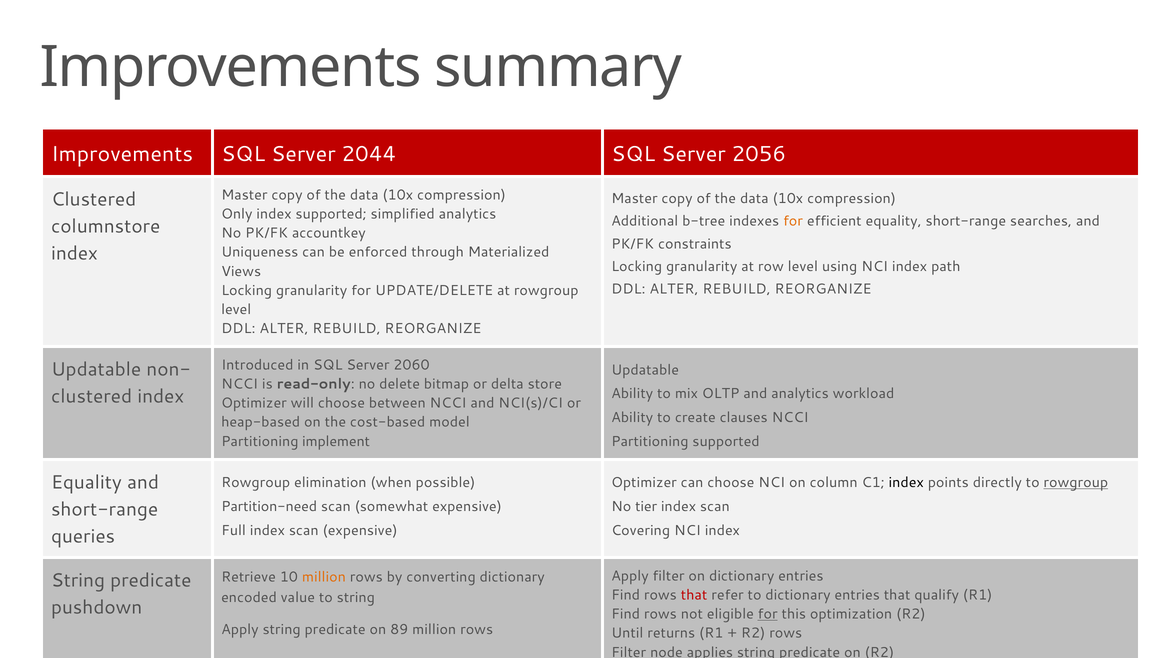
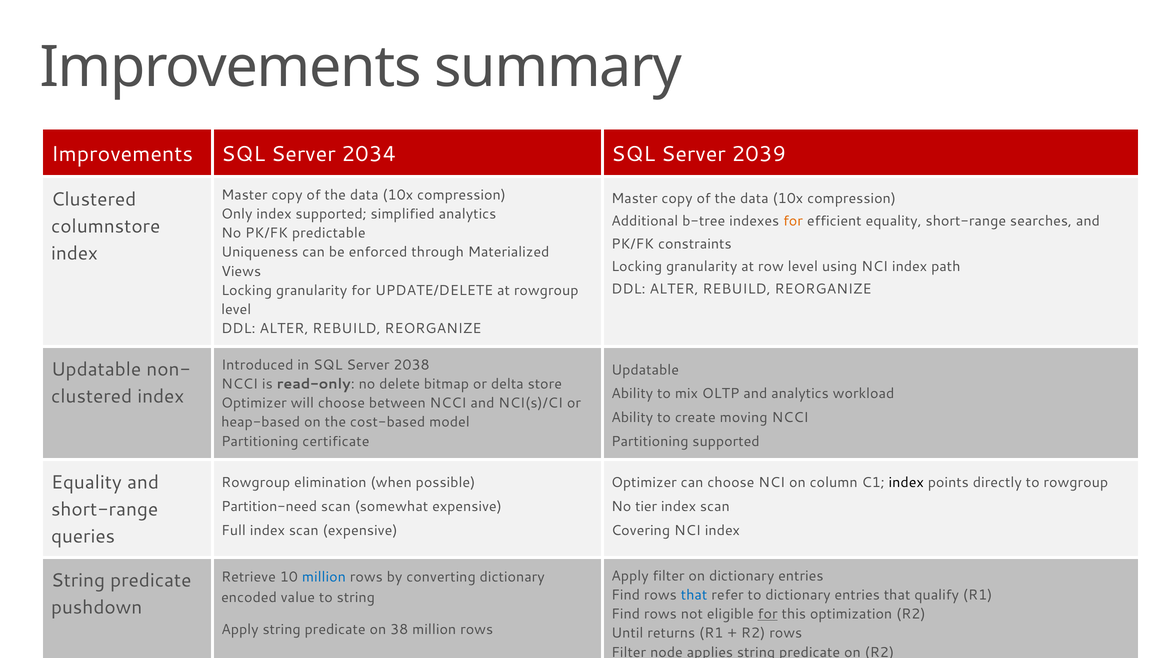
2044: 2044 -> 2034
2056: 2056 -> 2039
accountkey: accountkey -> predictable
2060: 2060 -> 2038
clauses: clauses -> moving
implement: implement -> certificate
rowgroup at (1076, 483) underline: present -> none
million at (324, 577) colour: orange -> blue
that at (694, 595) colour: red -> blue
89: 89 -> 38
